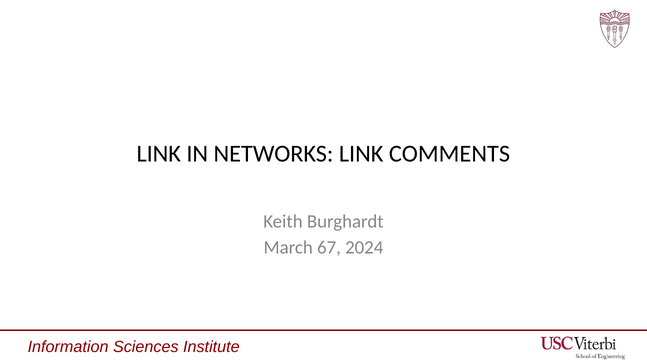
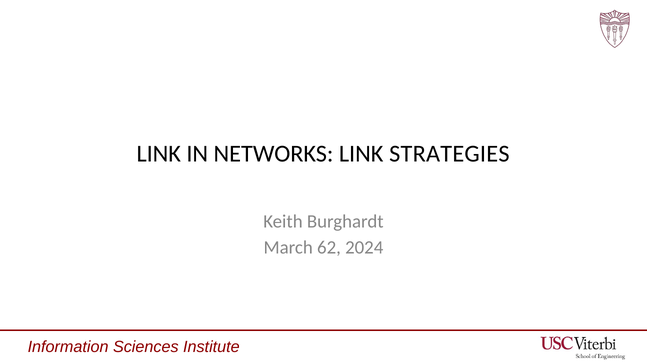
COMMENTS: COMMENTS -> STRATEGIES
67: 67 -> 62
